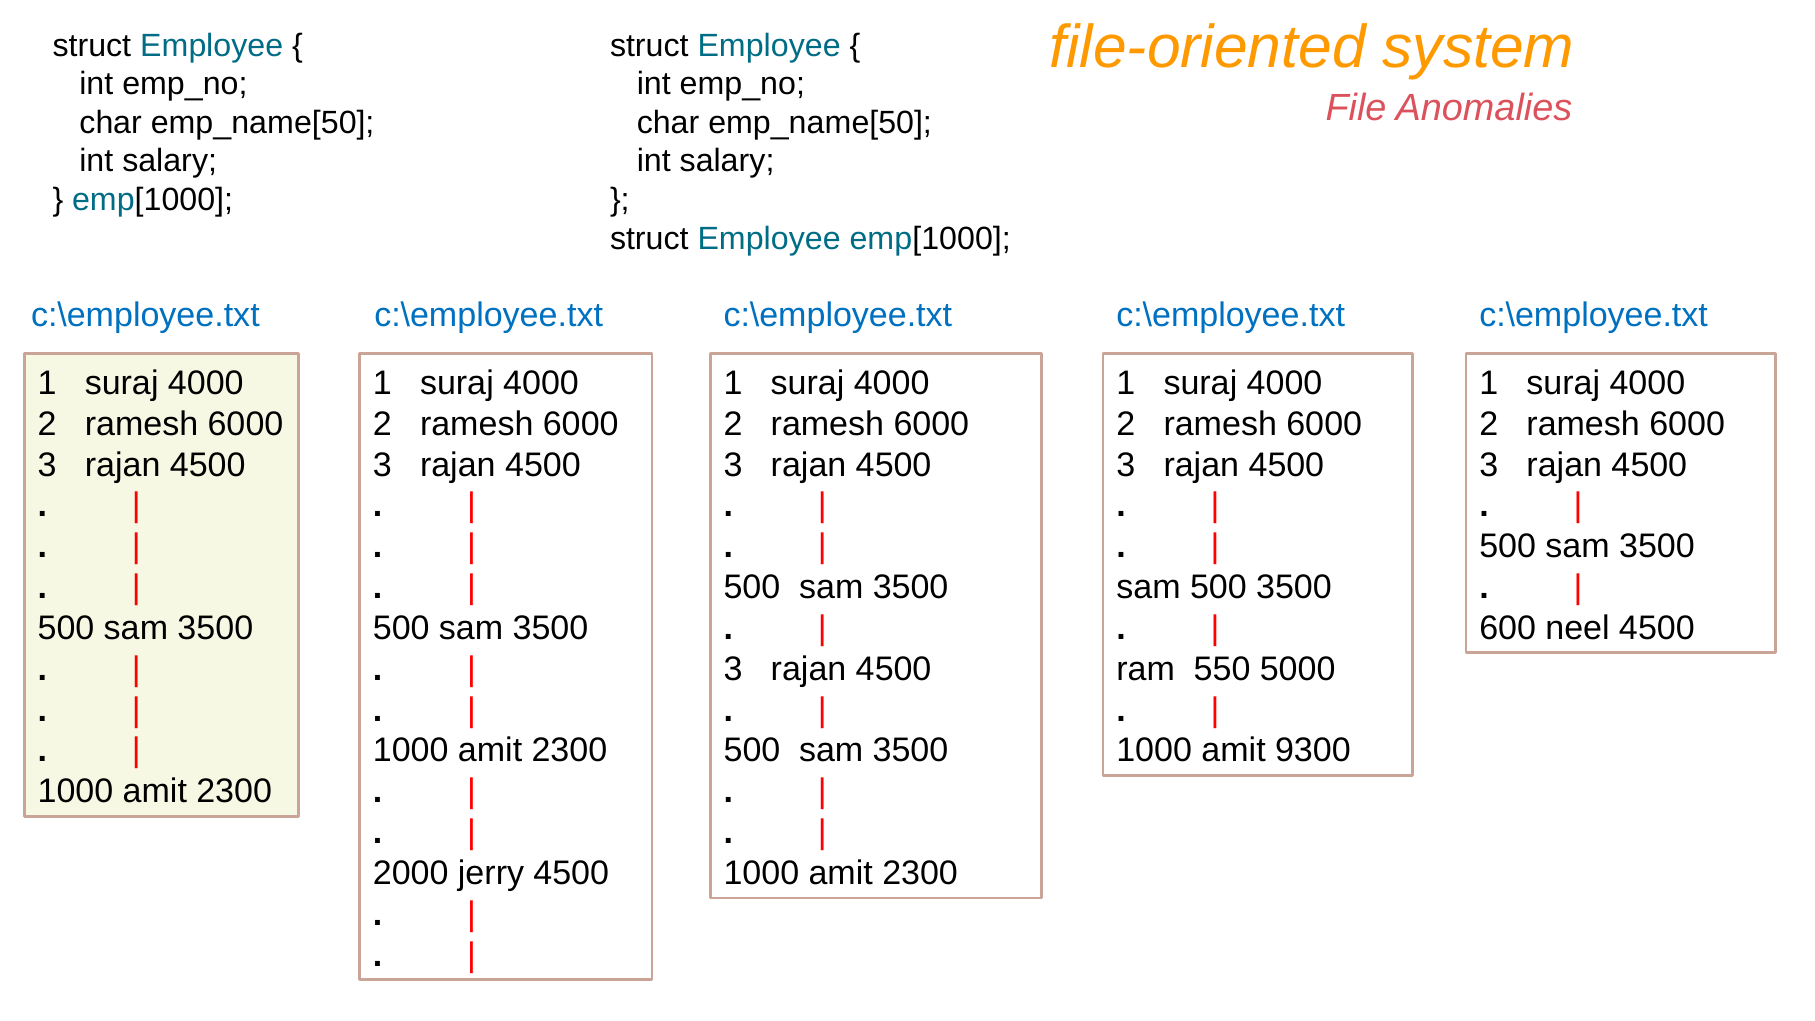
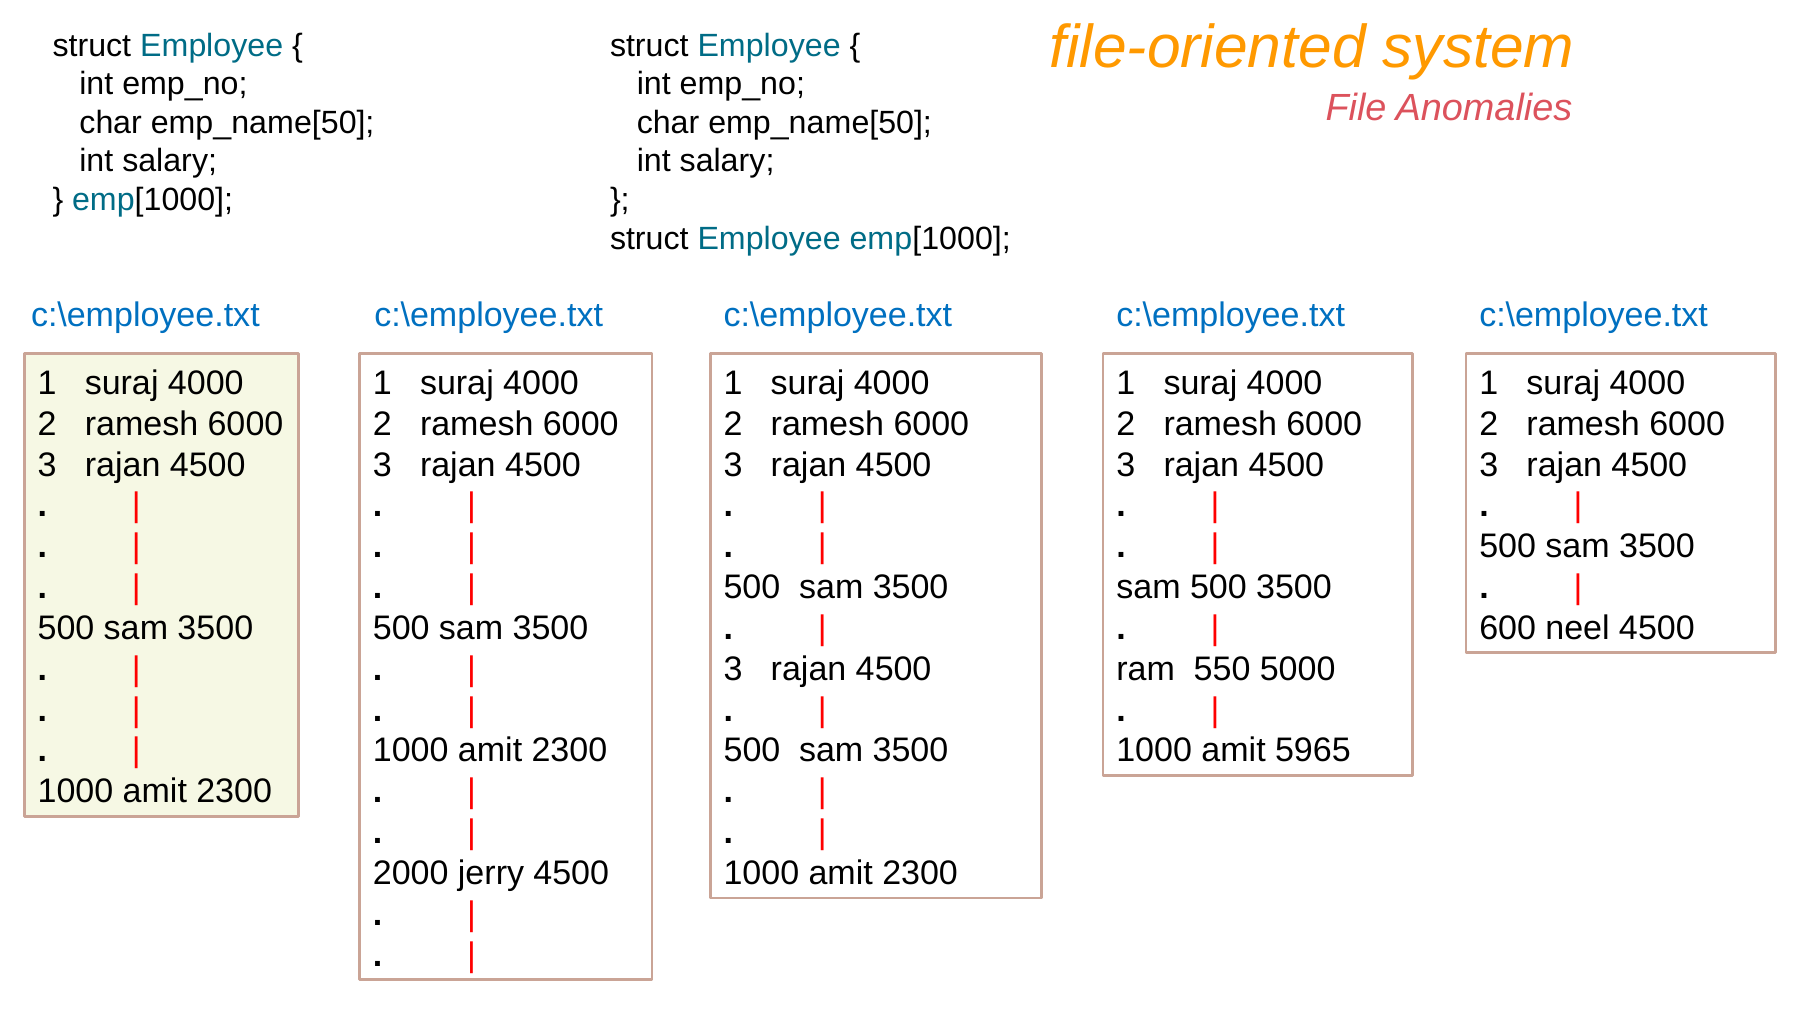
9300: 9300 -> 5965
